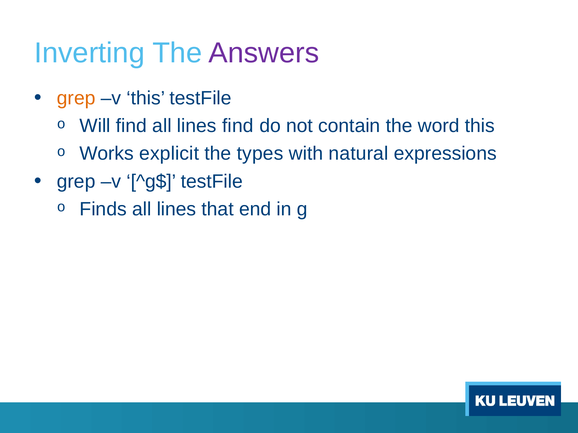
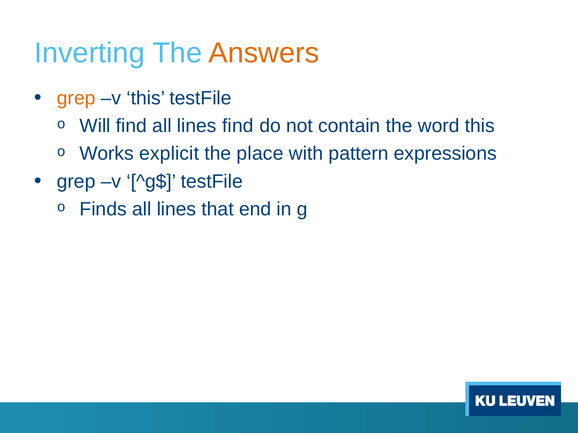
Answers colour: purple -> orange
types: types -> place
natural: natural -> pattern
